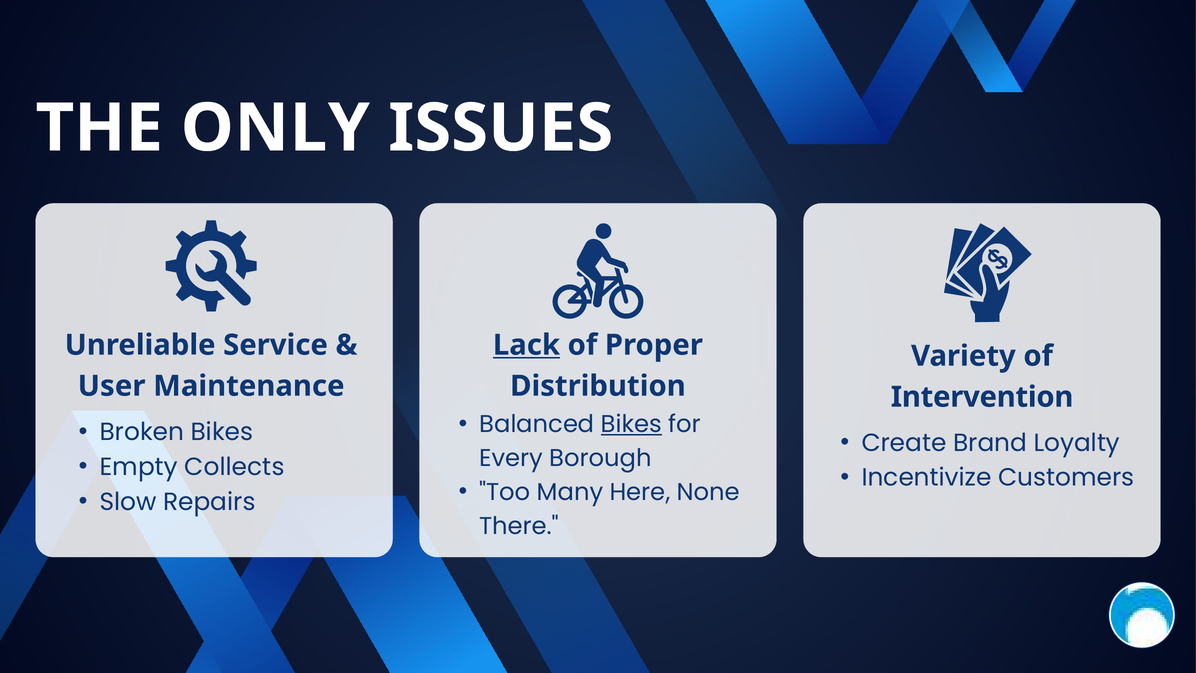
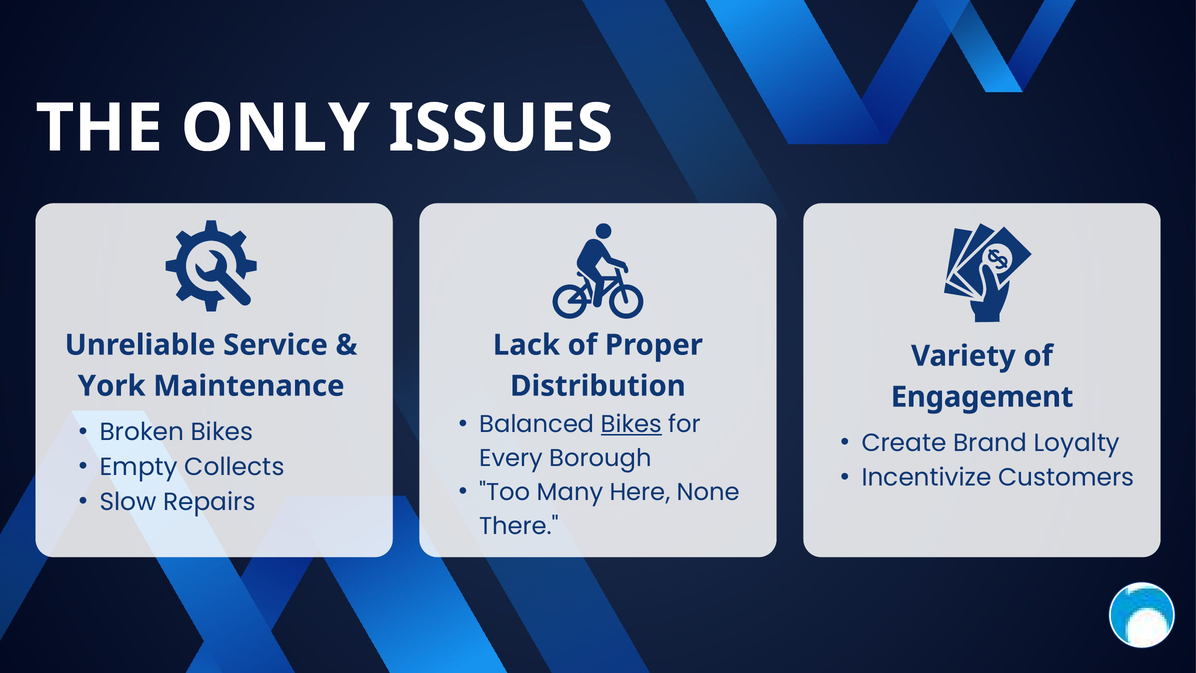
Lack underline: present -> none
User: User -> York
Intervention: Intervention -> Engagement
